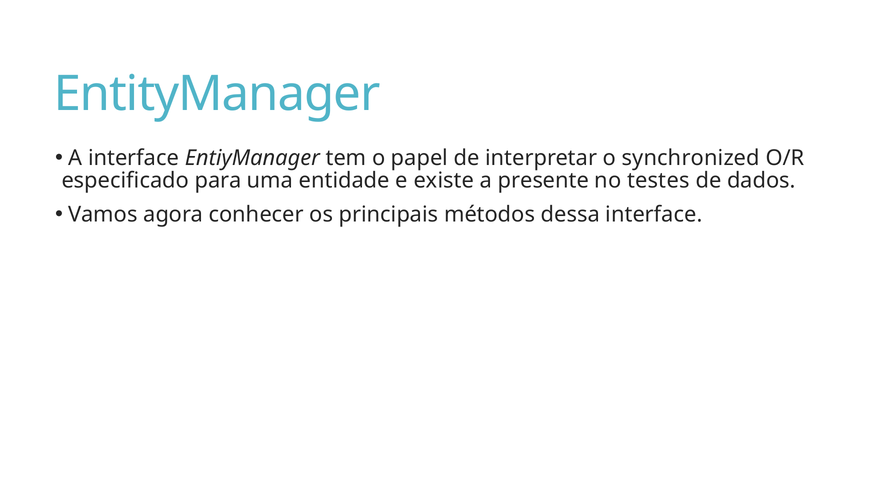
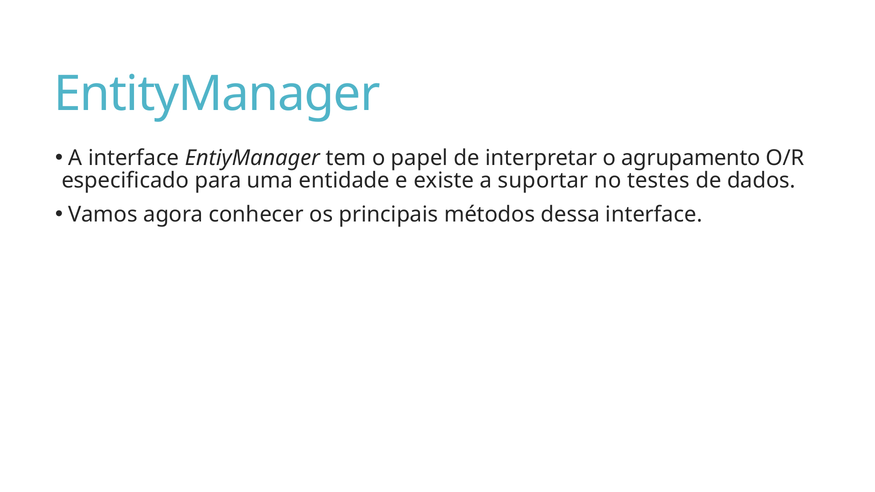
synchronized: synchronized -> agrupamento
presente: presente -> suportar
